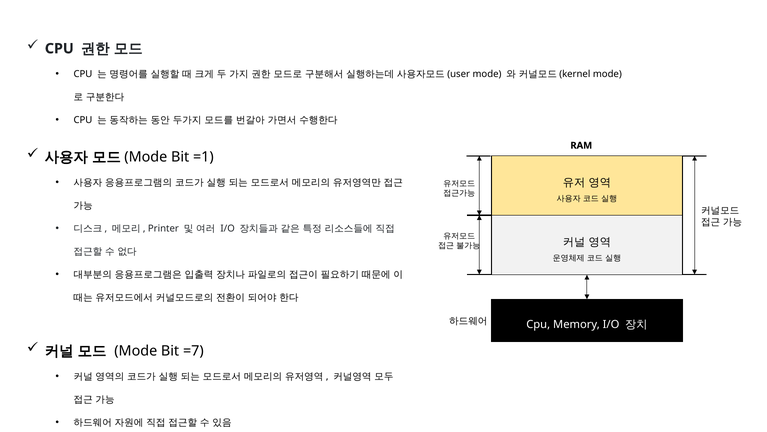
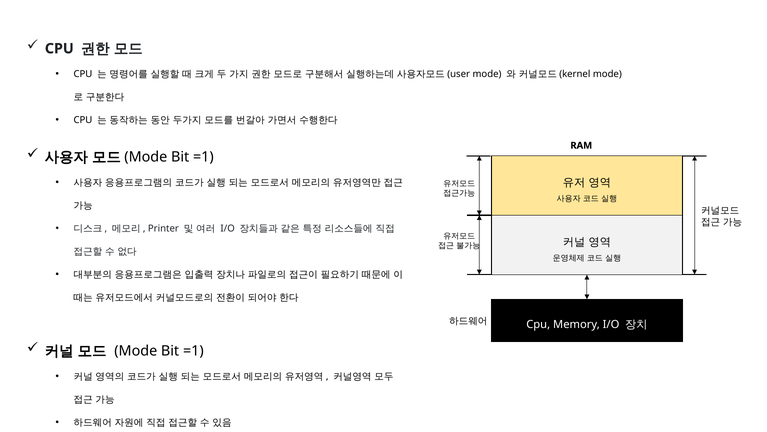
Mode Bit =7: =7 -> =1
